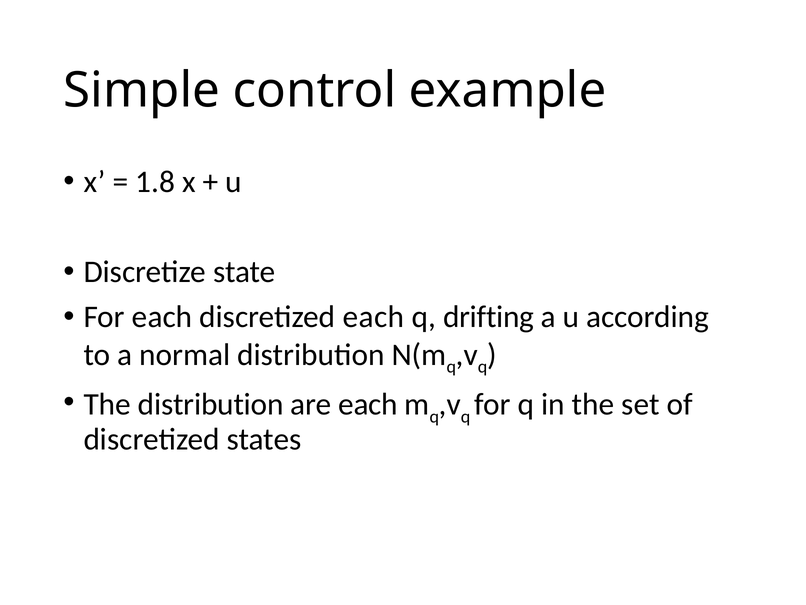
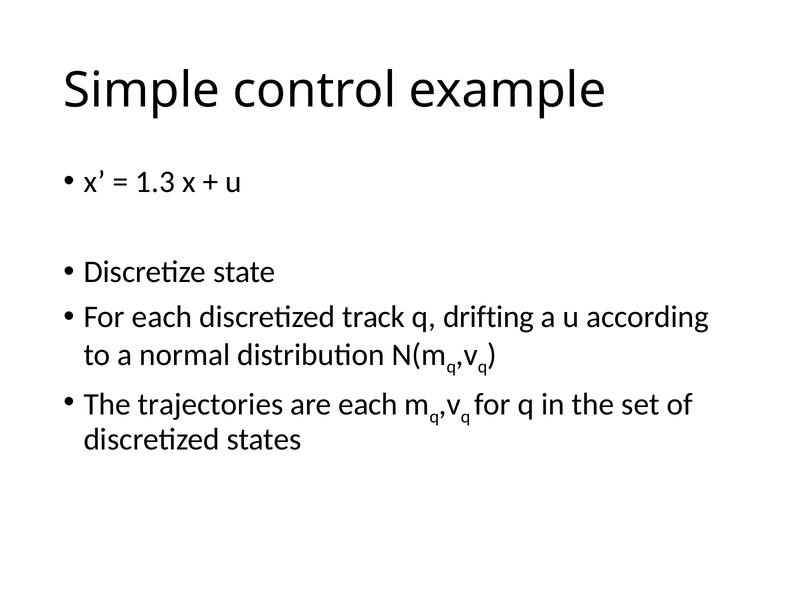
1.8: 1.8 -> 1.3
discretized each: each -> track
The distribution: distribution -> trajectories
